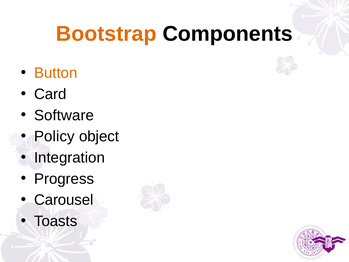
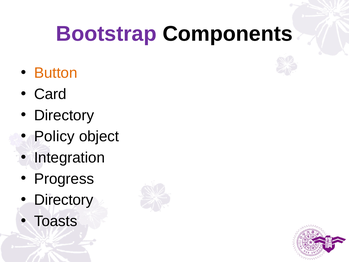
Bootstrap colour: orange -> purple
Software at (64, 115): Software -> Directory
Carousel at (64, 200): Carousel -> Directory
